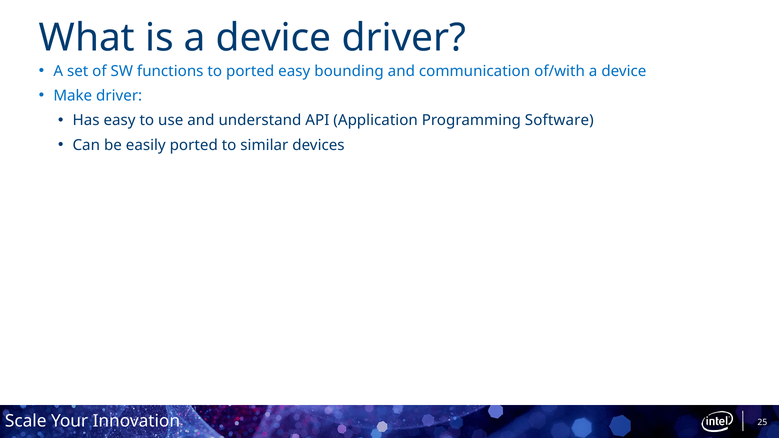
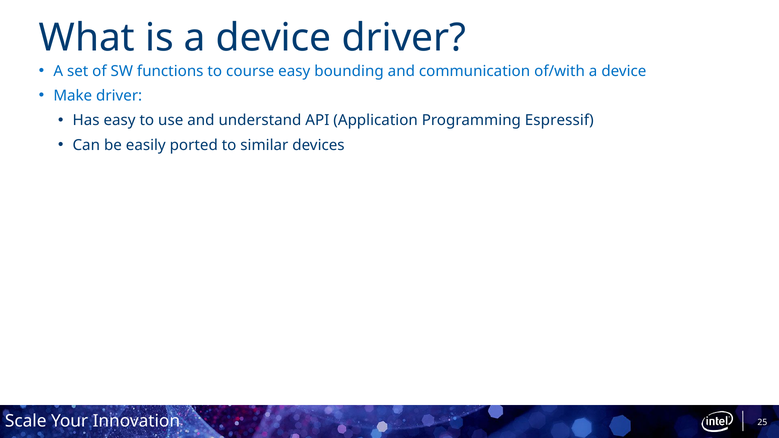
to ported: ported -> course
Software: Software -> Espressif
